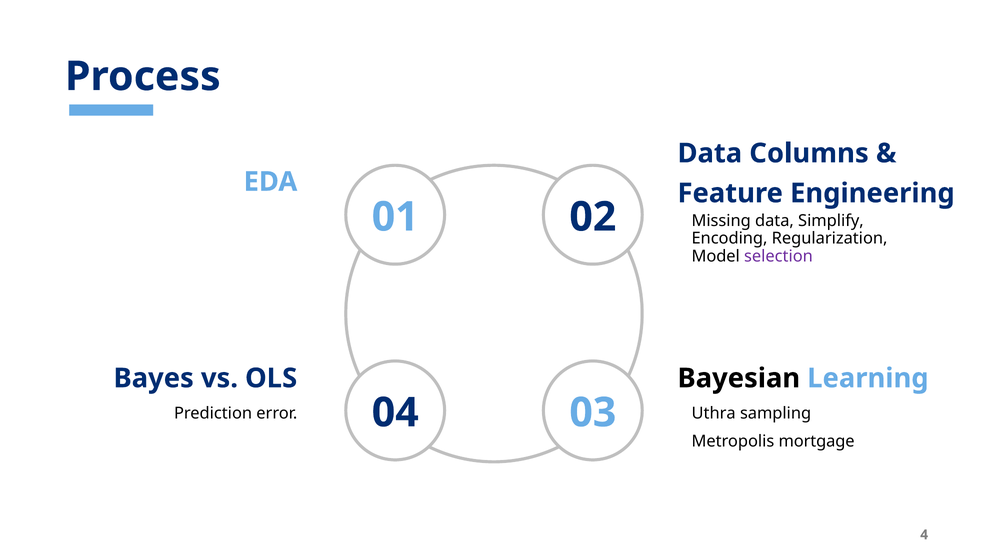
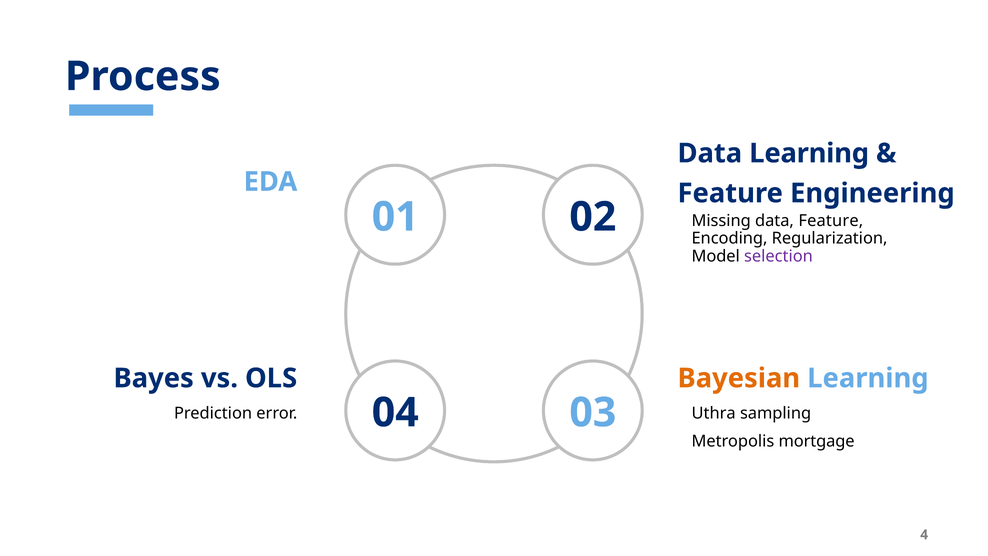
Data Columns: Columns -> Learning
data Simplify: Simplify -> Feature
Bayesian colour: black -> orange
